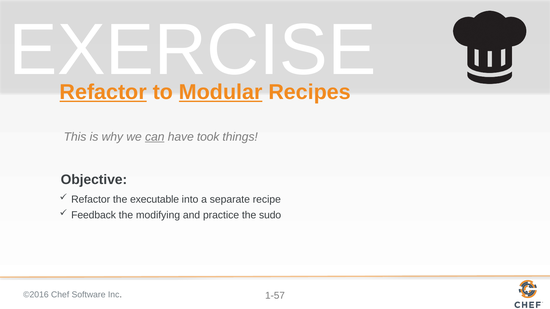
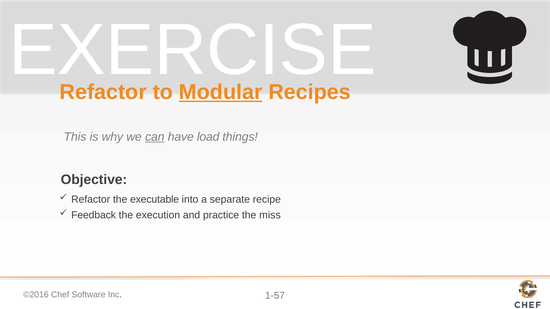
Refactor at (103, 92) underline: present -> none
took: took -> load
modifying: modifying -> execution
sudo: sudo -> miss
